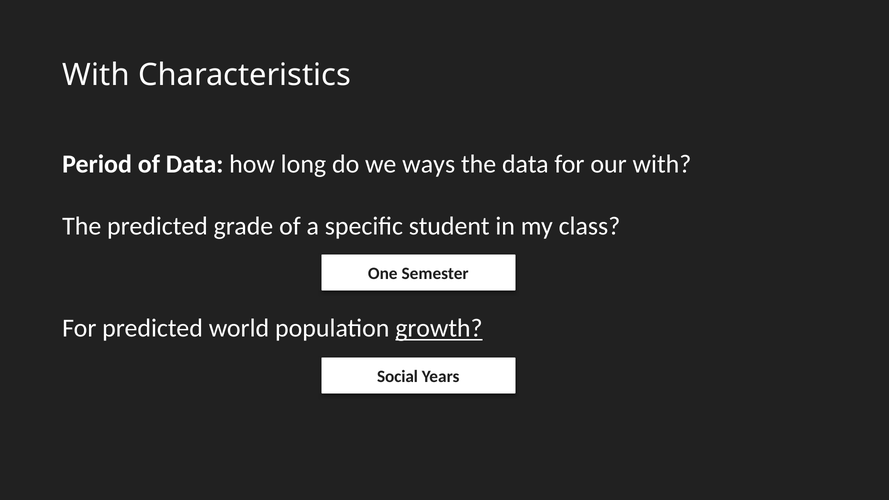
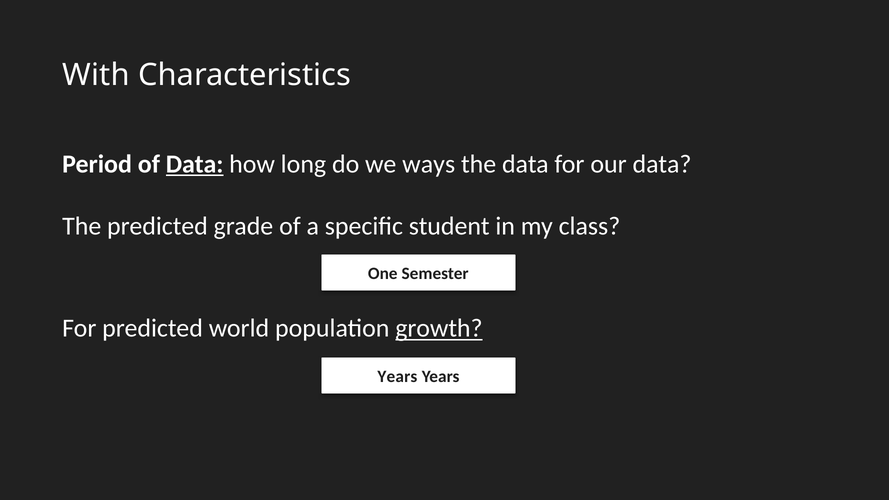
Data at (195, 164) underline: none -> present
our with: with -> data
Social at (398, 377): Social -> Years
